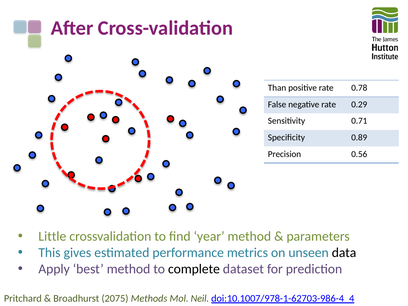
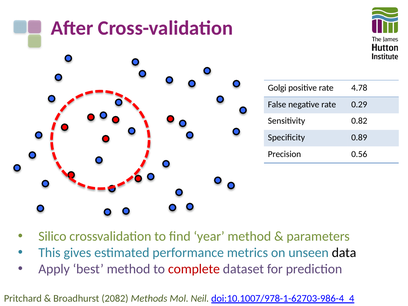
Than: Than -> Golgi
0.78: 0.78 -> 4.78
0.71: 0.71 -> 0.82
Little: Little -> Silico
complete colour: black -> red
2075: 2075 -> 2082
